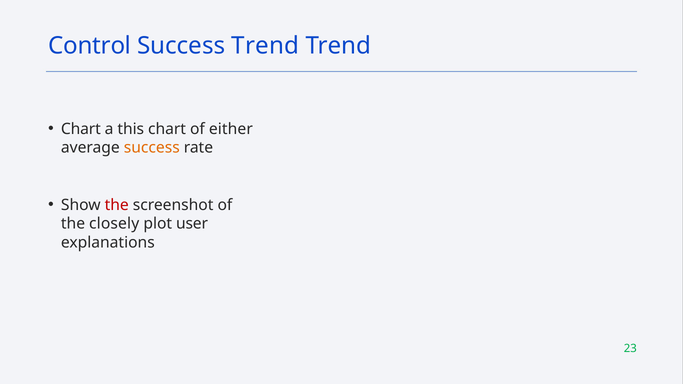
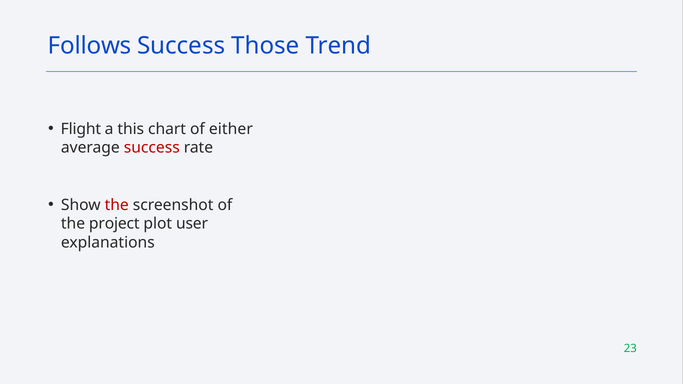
Control: Control -> Follows
Success Trend: Trend -> Those
Chart at (81, 129): Chart -> Flight
success at (152, 148) colour: orange -> red
closely: closely -> project
